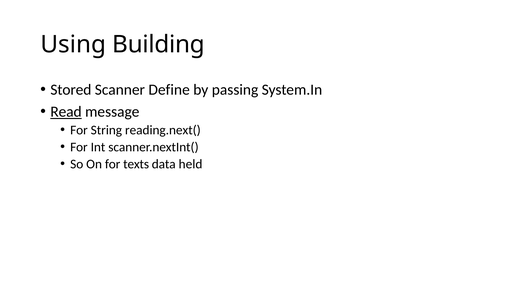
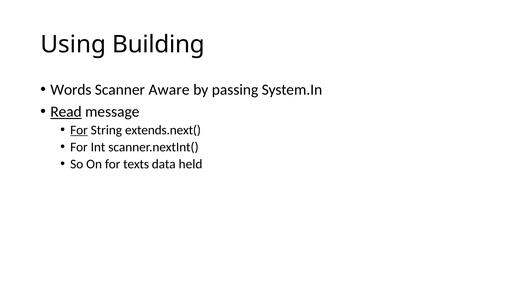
Stored: Stored -> Words
Define: Define -> Aware
For at (79, 130) underline: none -> present
reading.next(: reading.next( -> extends.next(
